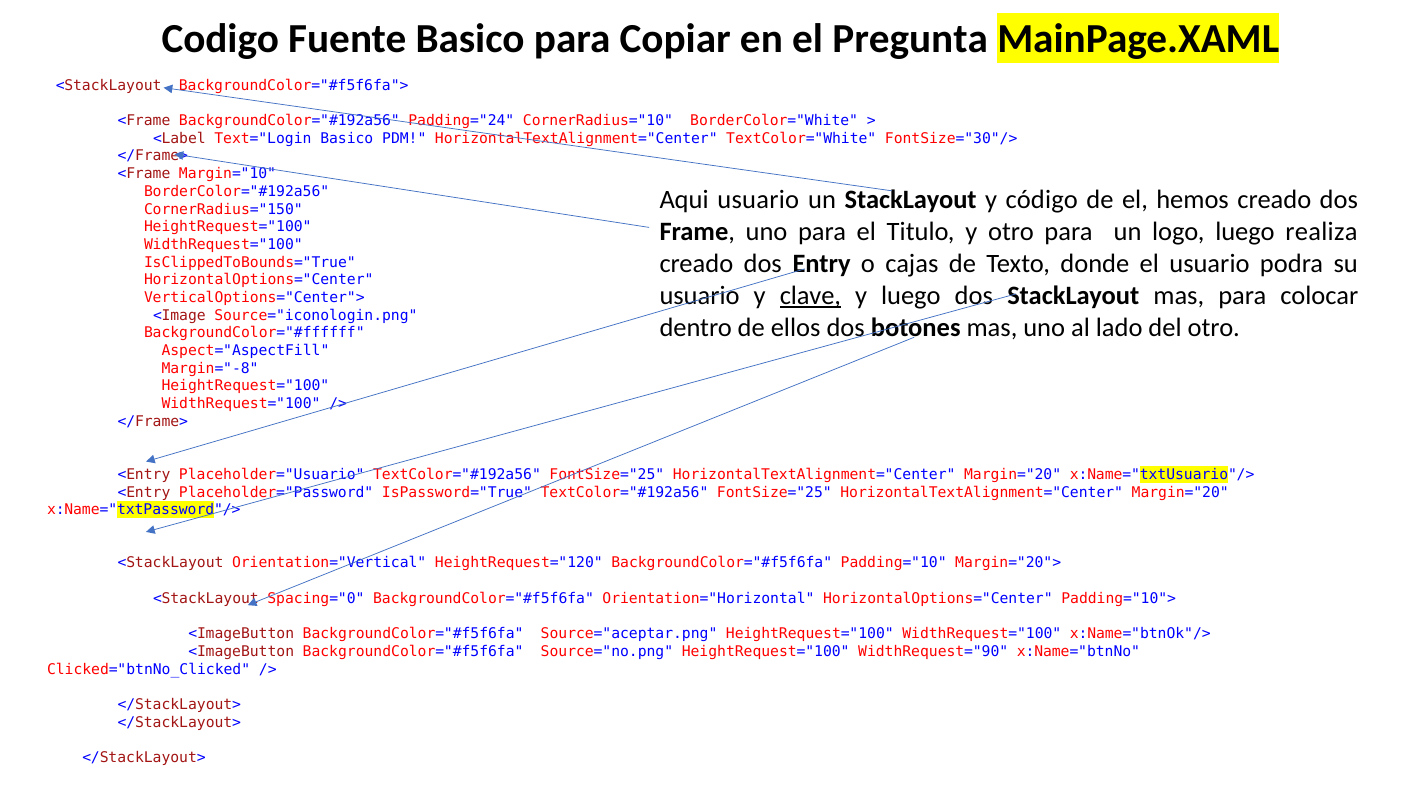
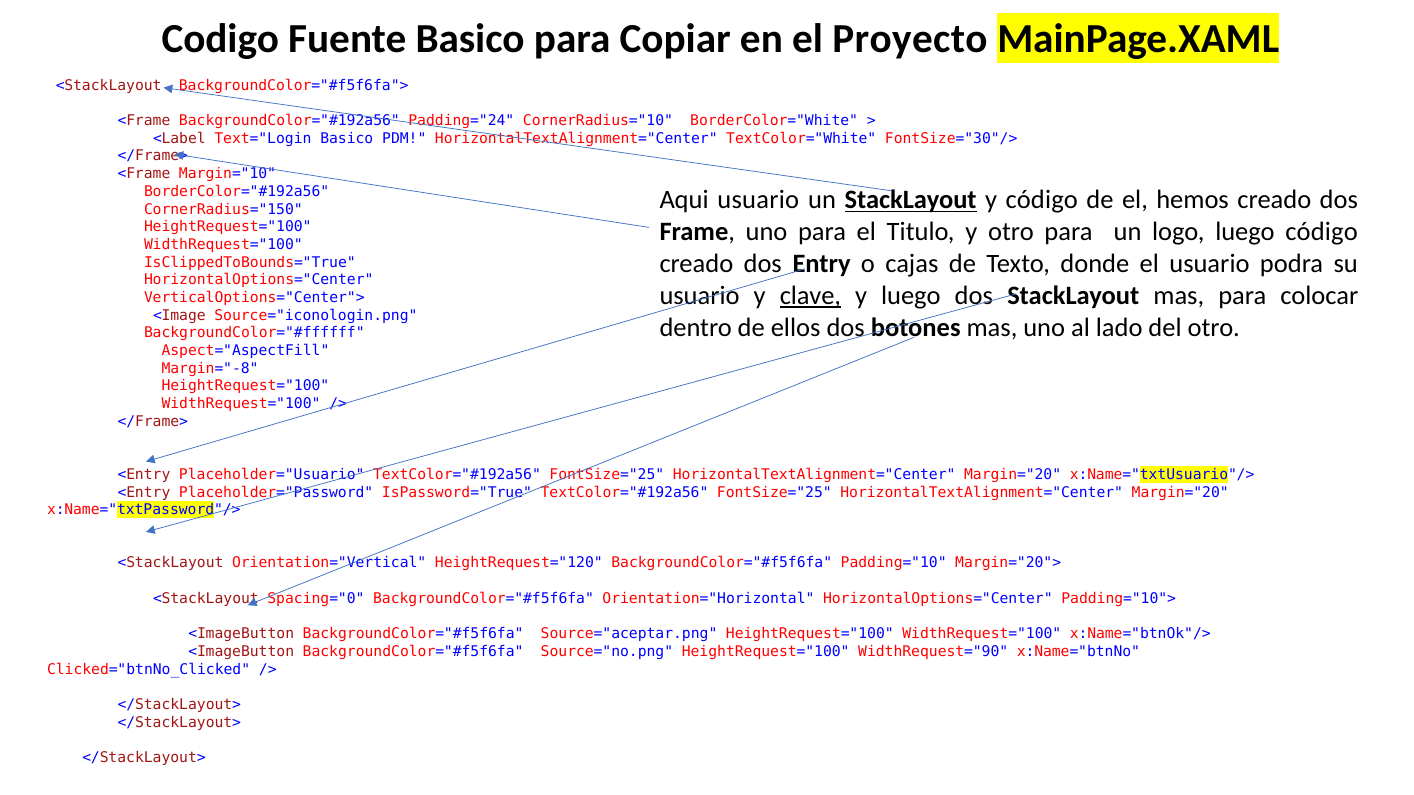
Pregunta: Pregunta -> Proyecto
StackLayout at (911, 200) underline: none -> present
luego realiza: realiza -> código
